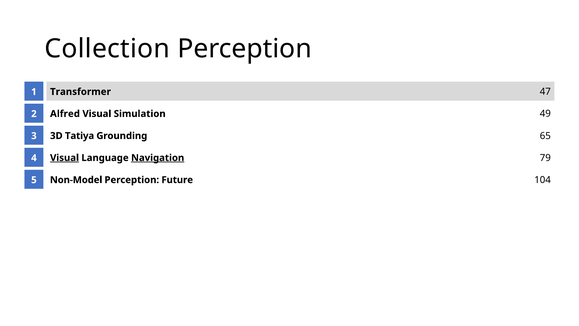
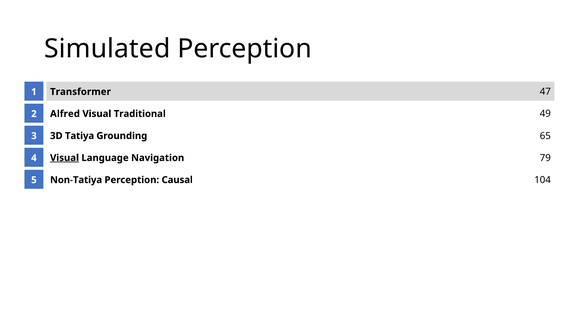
Collection: Collection -> Simulated
Simulation: Simulation -> Traditional
Navigation underline: present -> none
Non-Model: Non-Model -> Non-Tatiya
Future: Future -> Causal
